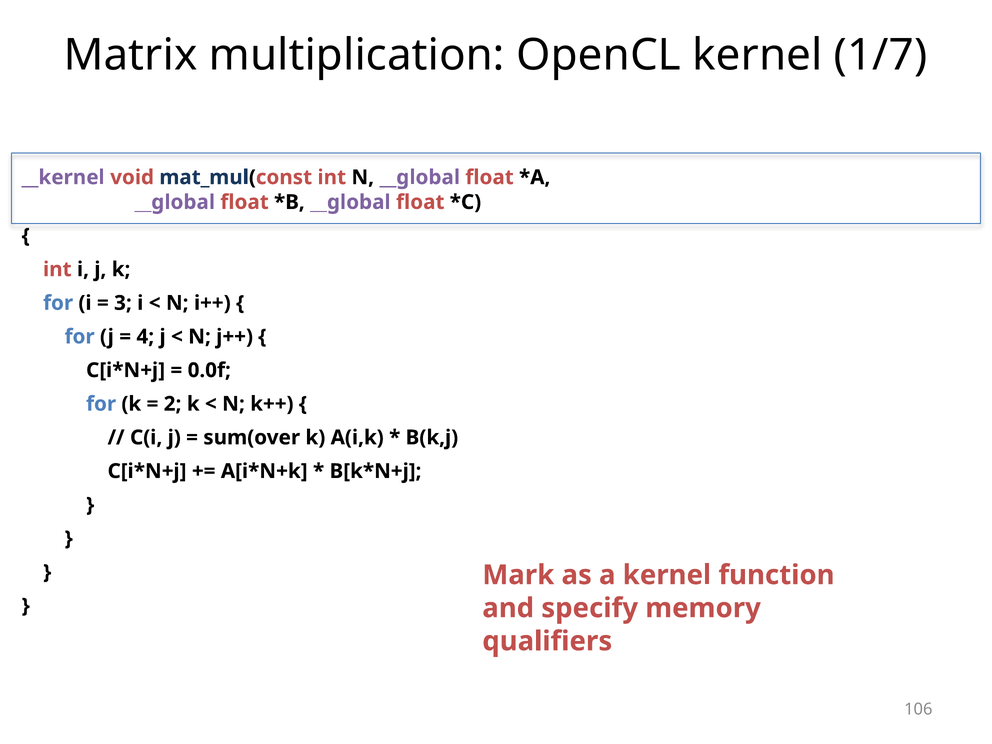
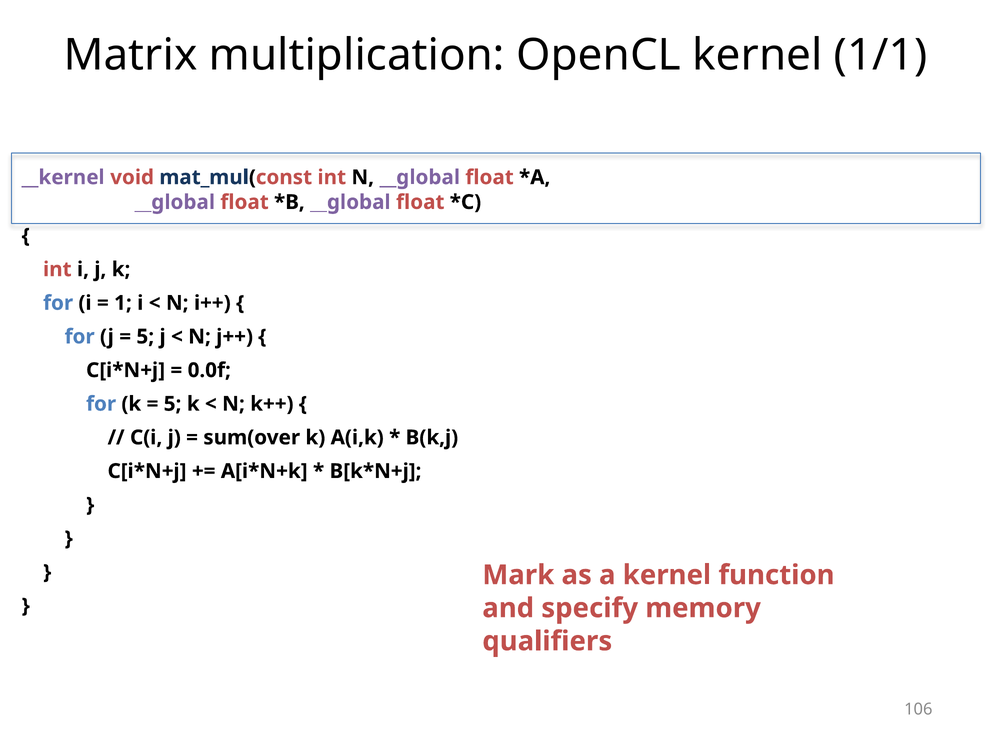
1/7: 1/7 -> 1/1
3: 3 -> 1
4 at (145, 337): 4 -> 5
2 at (173, 404): 2 -> 5
